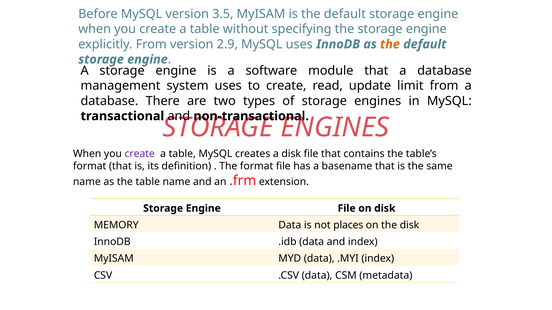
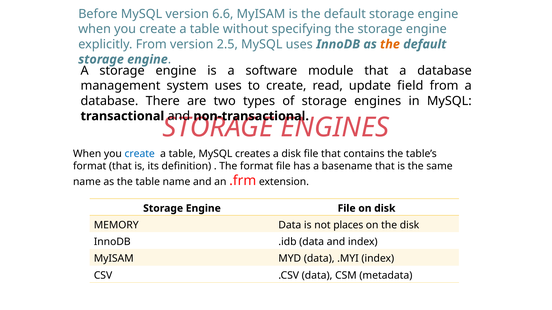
3.5: 3.5 -> 6.6
2.9: 2.9 -> 2.5
limit: limit -> field
create at (140, 154) colour: purple -> blue
